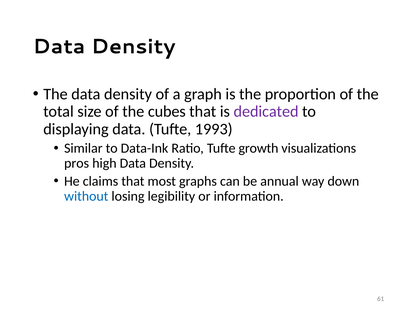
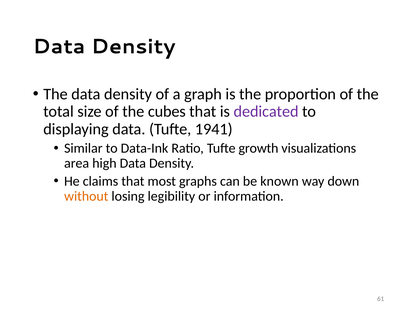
1993: 1993 -> 1941
pros: pros -> area
annual: annual -> known
without colour: blue -> orange
